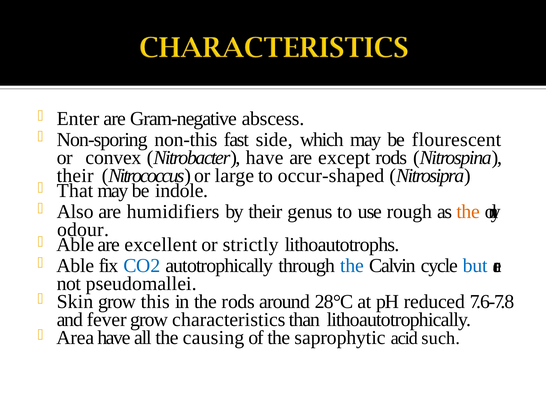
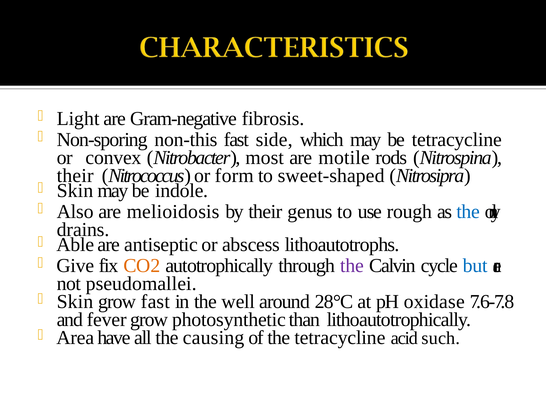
Enter: Enter -> Light
abscess: abscess -> fibrosis
be flourescent: flourescent -> tetracycline
Nitrobacter have: have -> most
except: except -> motile
large: large -> form
occur-shaped: occur-shaped -> sweet-shaped
That at (75, 190): That -> Skin
humidifiers: humidifiers -> melioidosis
the at (468, 211) colour: orange -> blue
odour: odour -> drains
excellent: excellent -> antiseptic
strictly: strictly -> abscess
Able at (75, 265): Able -> Give
CO2 colour: blue -> orange
the at (352, 265) colour: blue -> purple
grow this: this -> fast
the rods: rods -> well
reduced: reduced -> oxidase
characteristics: characteristics -> photosynthetic
the saprophytic: saprophytic -> tetracycline
